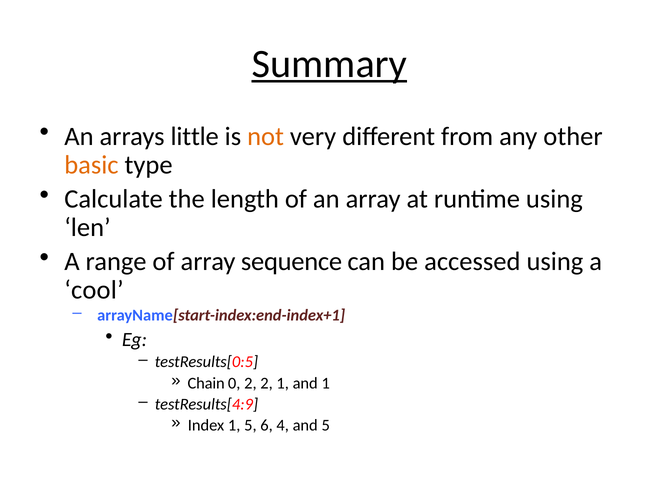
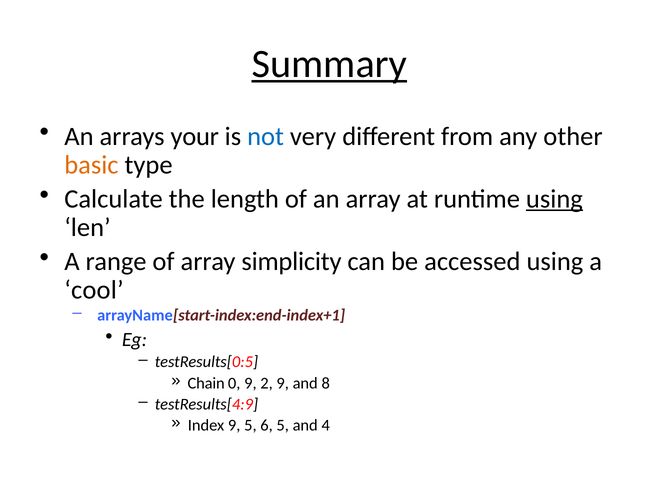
little: little -> your
not colour: orange -> blue
using at (554, 199) underline: none -> present
sequence: sequence -> simplicity
0 2: 2 -> 9
2 1: 1 -> 9
and 1: 1 -> 8
Index 1: 1 -> 9
6 4: 4 -> 5
and 5: 5 -> 4
